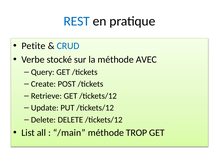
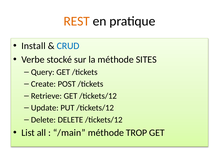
REST colour: blue -> orange
Petite: Petite -> Install
AVEC: AVEC -> SITES
